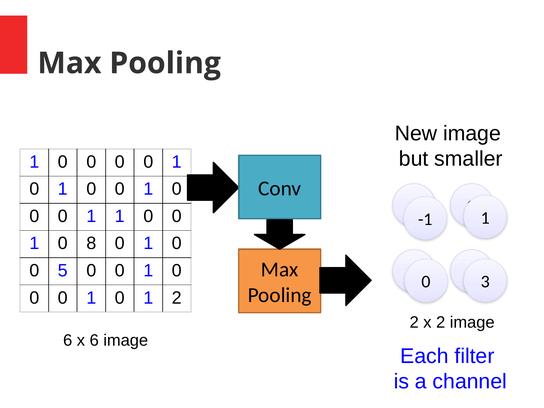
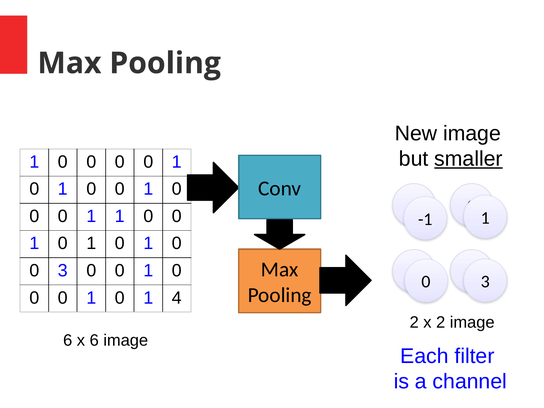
smaller underline: none -> present
8 at (91, 243): 8 -> 1
0 5: 5 -> 3
1 2: 2 -> 4
